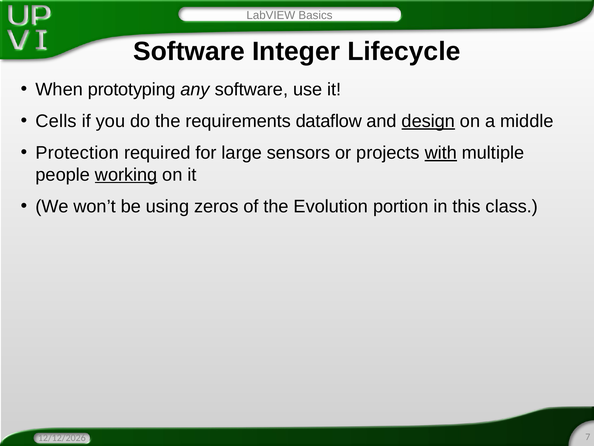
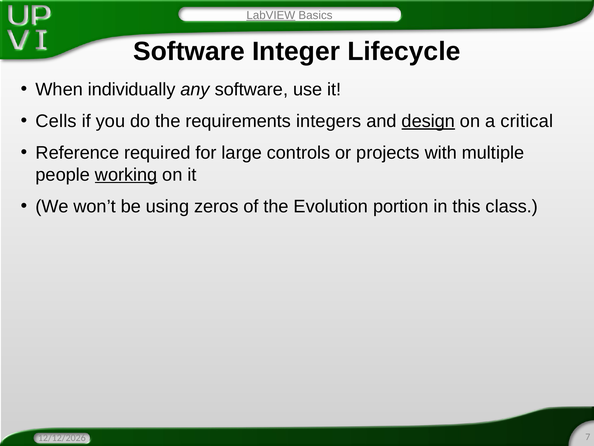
LabVIEW underline: none -> present
prototyping: prototyping -> individually
dataflow: dataflow -> integers
middle: middle -> critical
Protection: Protection -> Reference
sensors: sensors -> controls
with underline: present -> none
